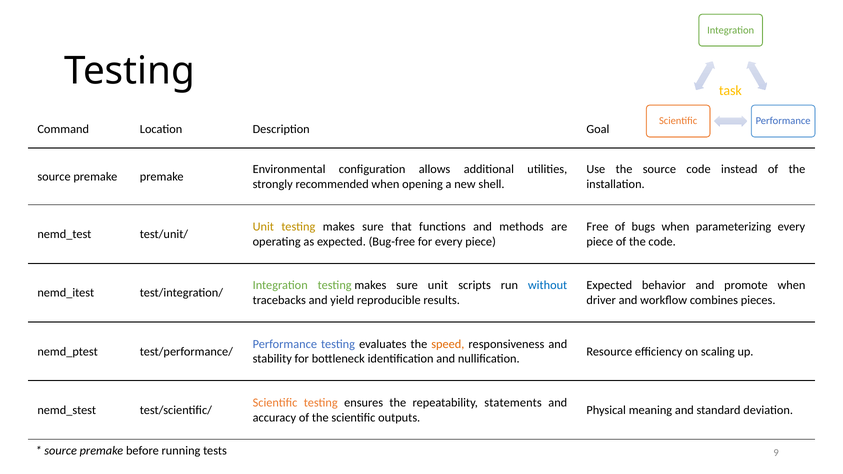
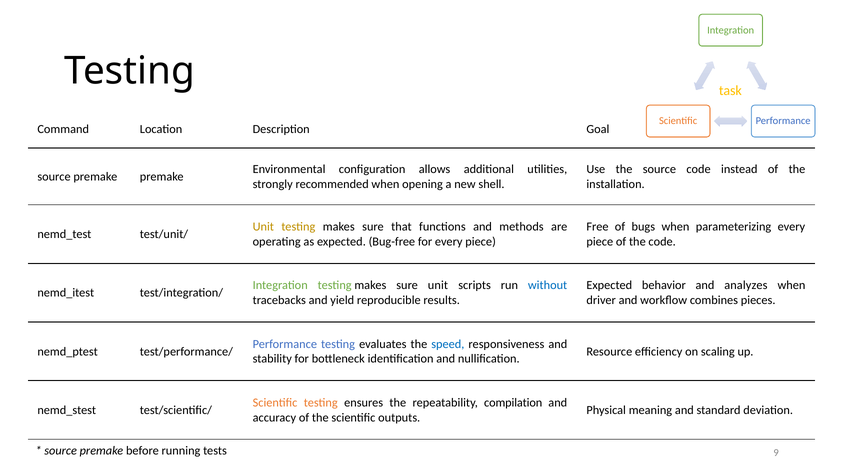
promote: promote -> analyzes
speed colour: orange -> blue
statements: statements -> compilation
